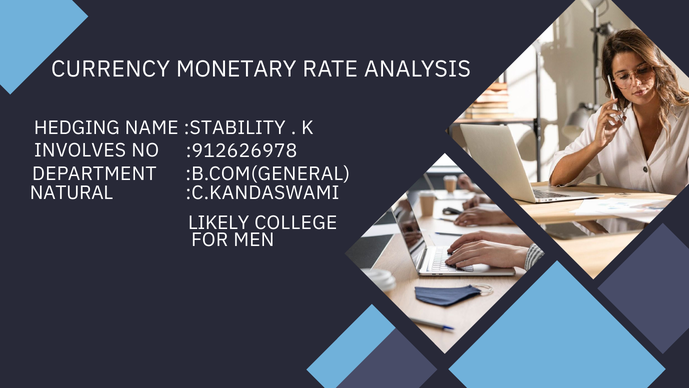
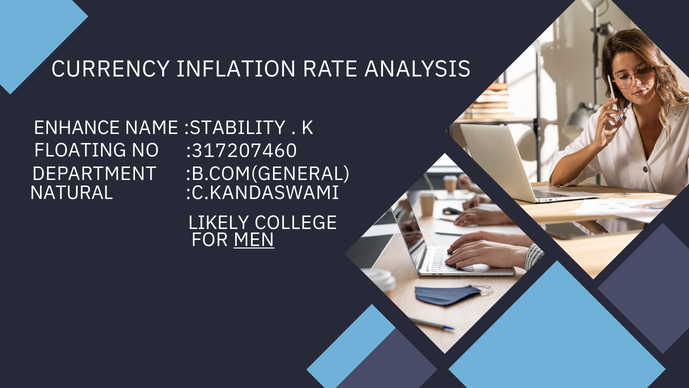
MONETARY: MONETARY -> INFLATION
HEDGING: HEDGING -> ENHANCE
INVOLVES: INVOLVES -> FLOATING
:912626978: :912626978 -> :317207460
MEN underline: none -> present
